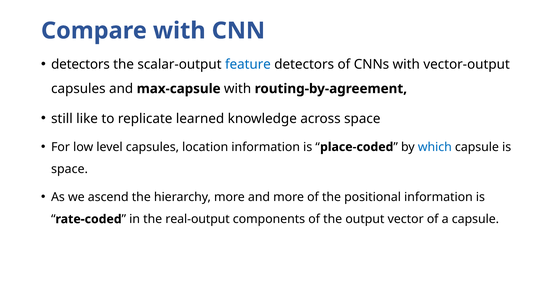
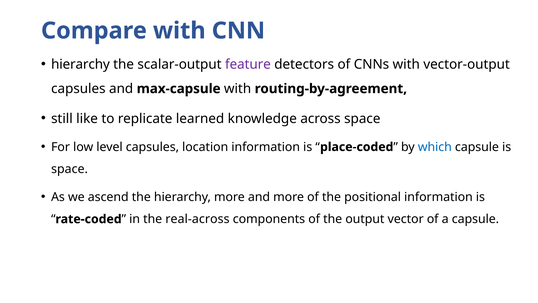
detectors at (80, 64): detectors -> hierarchy
feature colour: blue -> purple
real-output: real-output -> real-across
